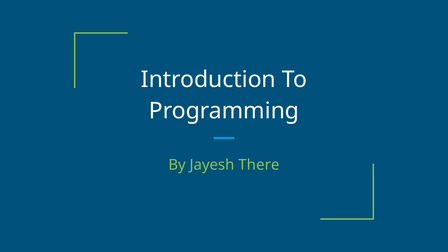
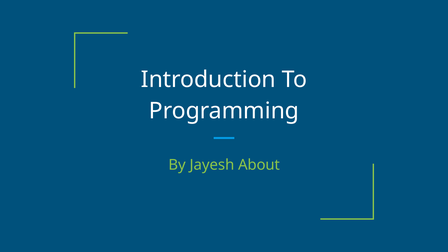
There: There -> About
